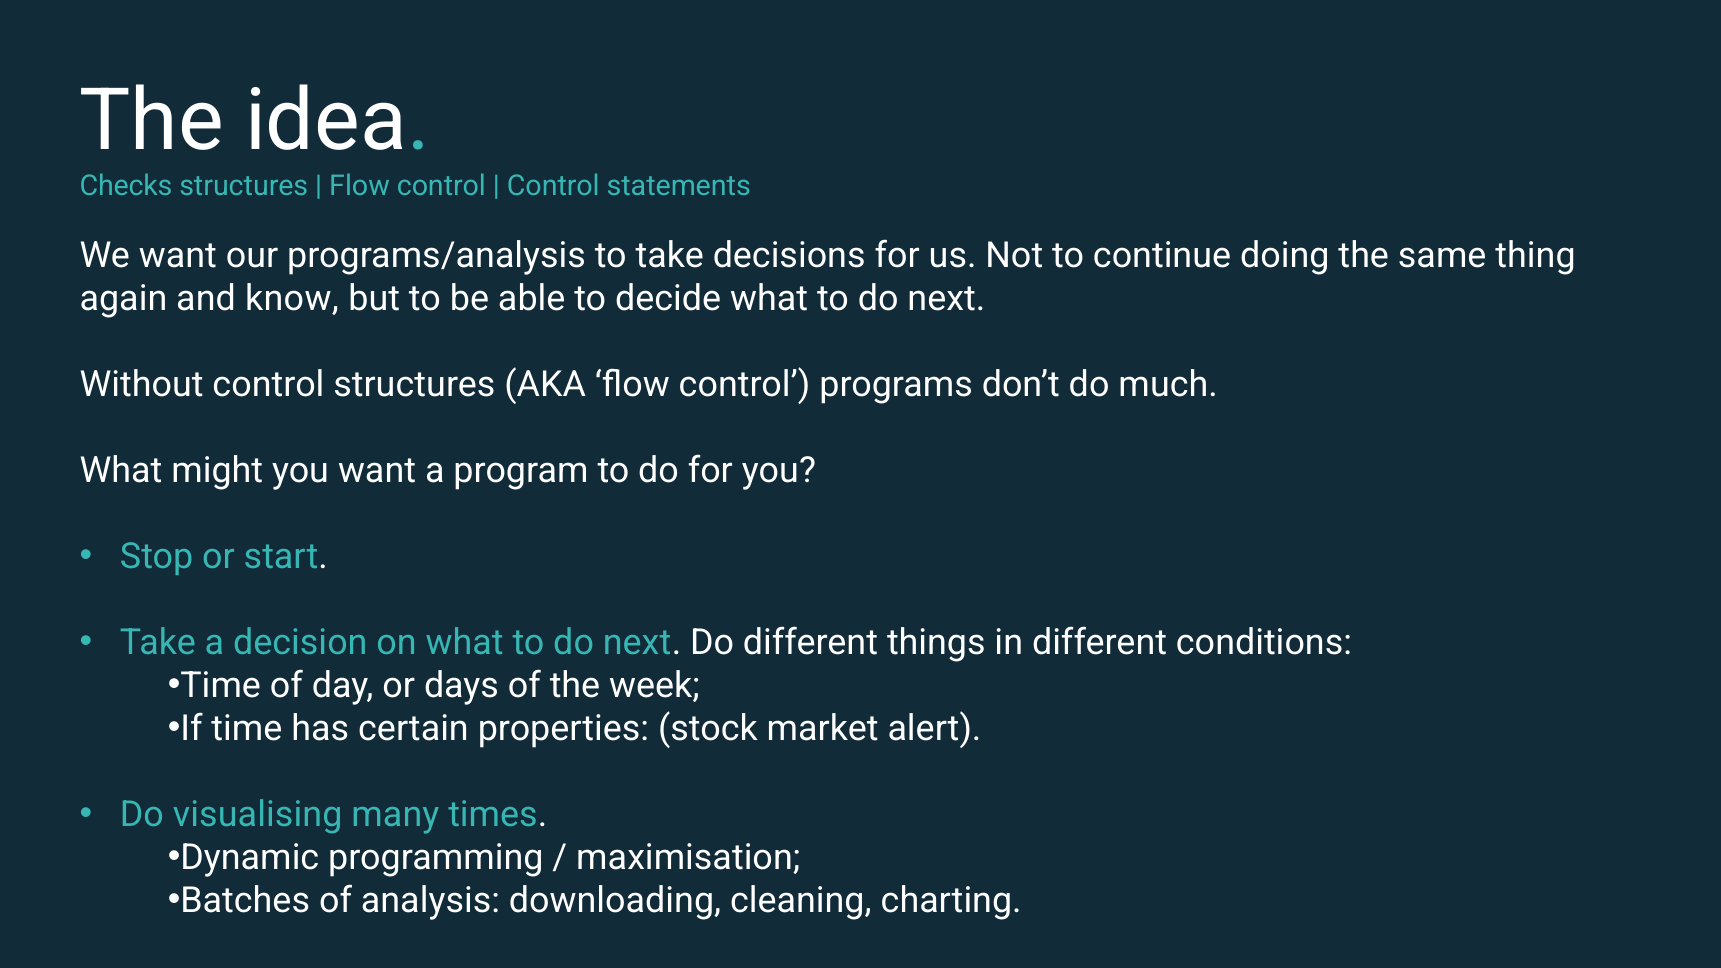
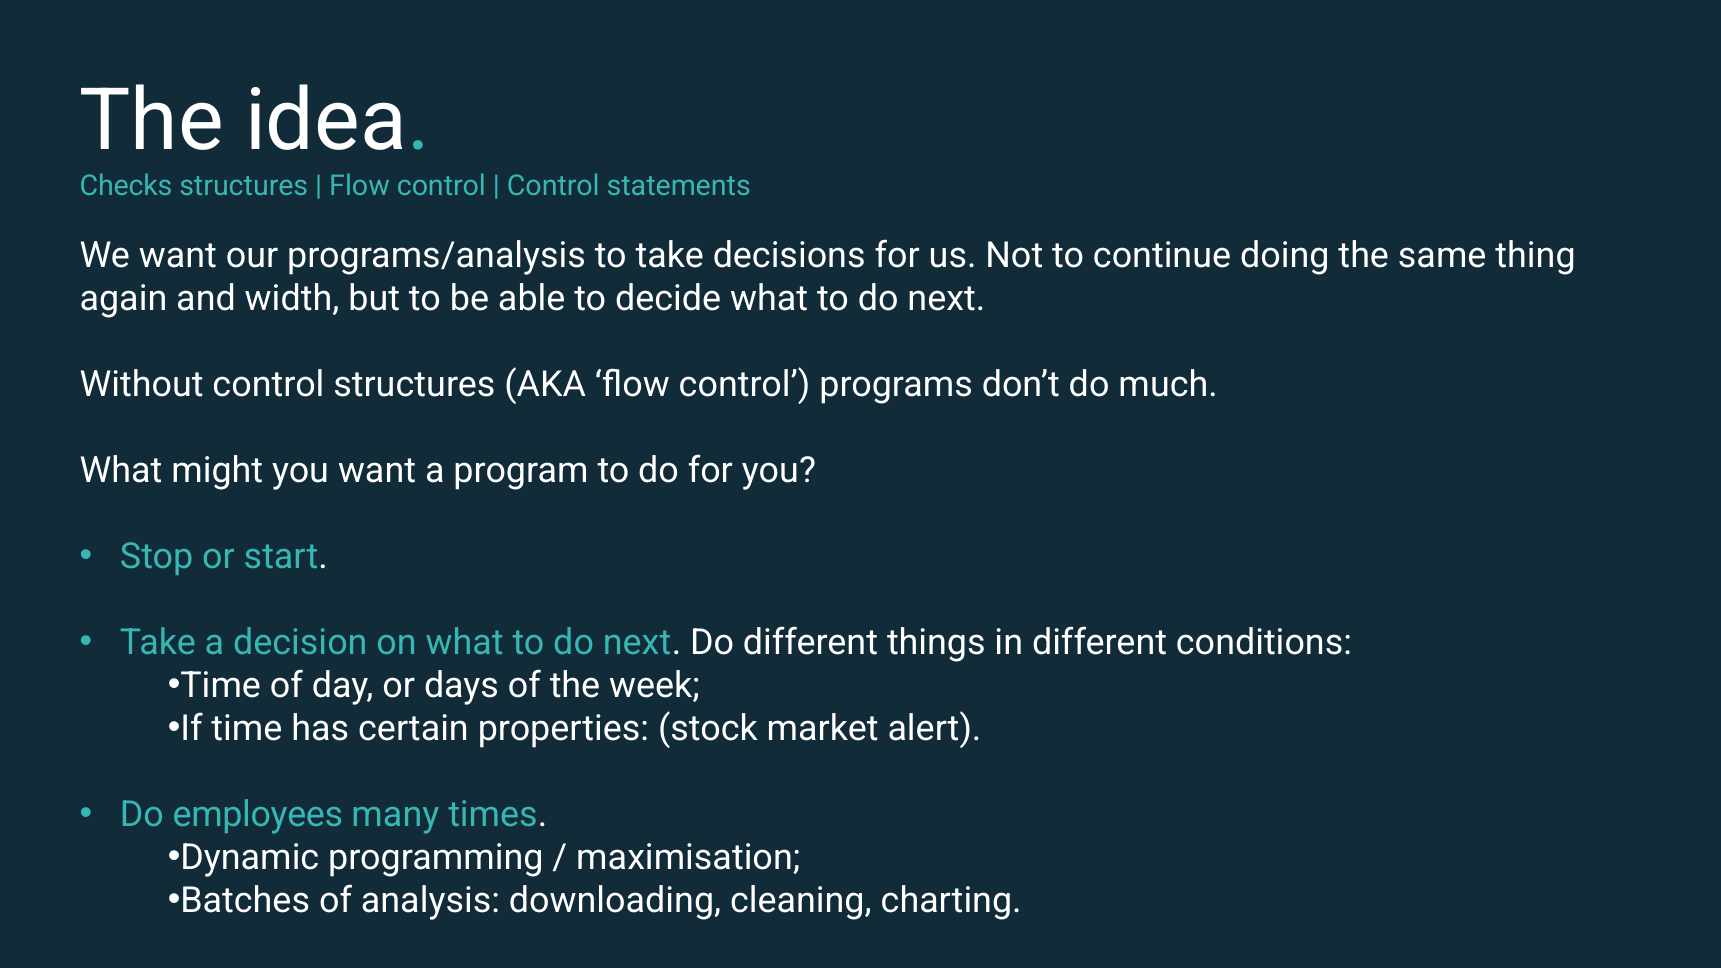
know: know -> width
visualising: visualising -> employees
